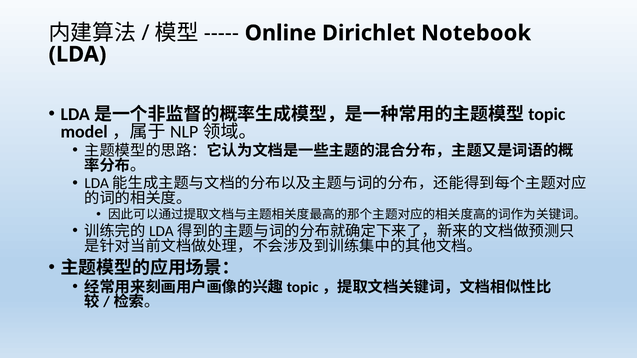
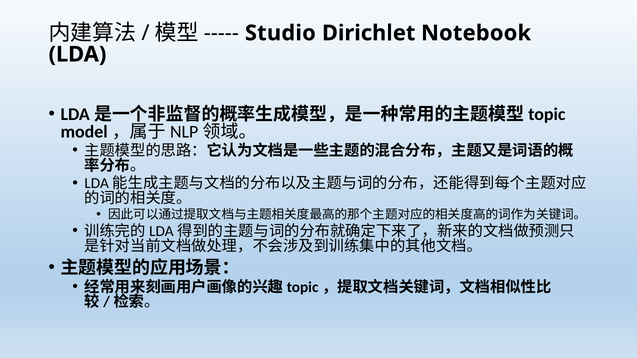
Online: Online -> Studio
